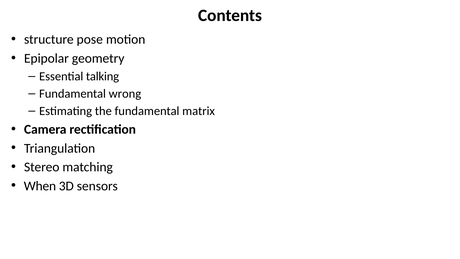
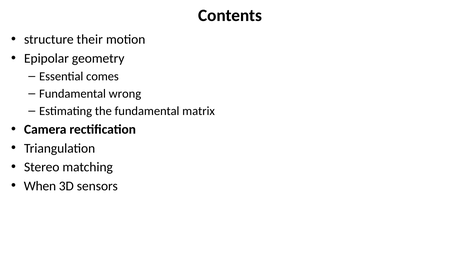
pose: pose -> their
talking: talking -> comes
